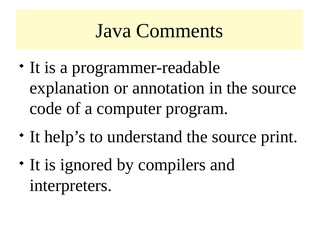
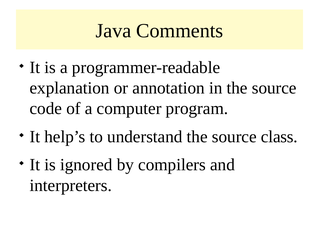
print: print -> class
